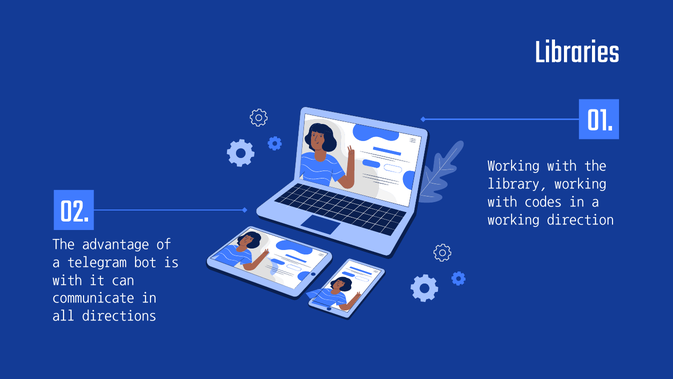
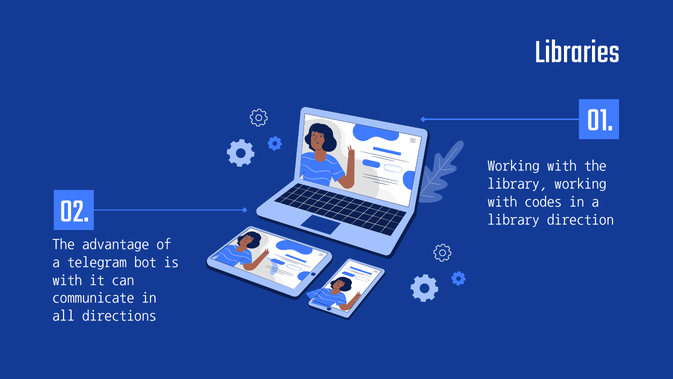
working at (514, 219): working -> library
